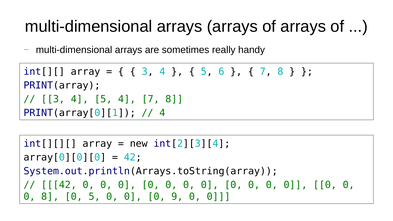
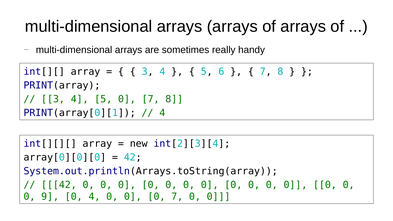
5 4: 4 -> 0
0 8: 8 -> 9
0 5: 5 -> 4
0 0 9: 9 -> 7
